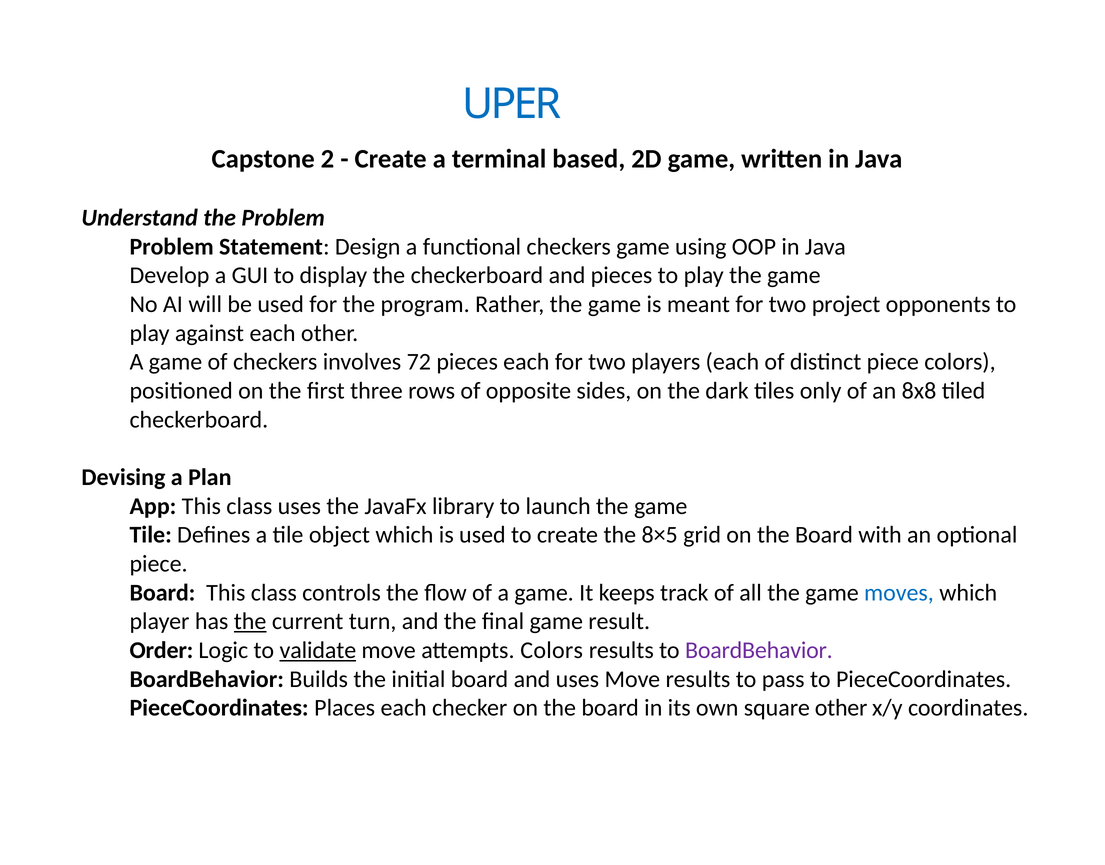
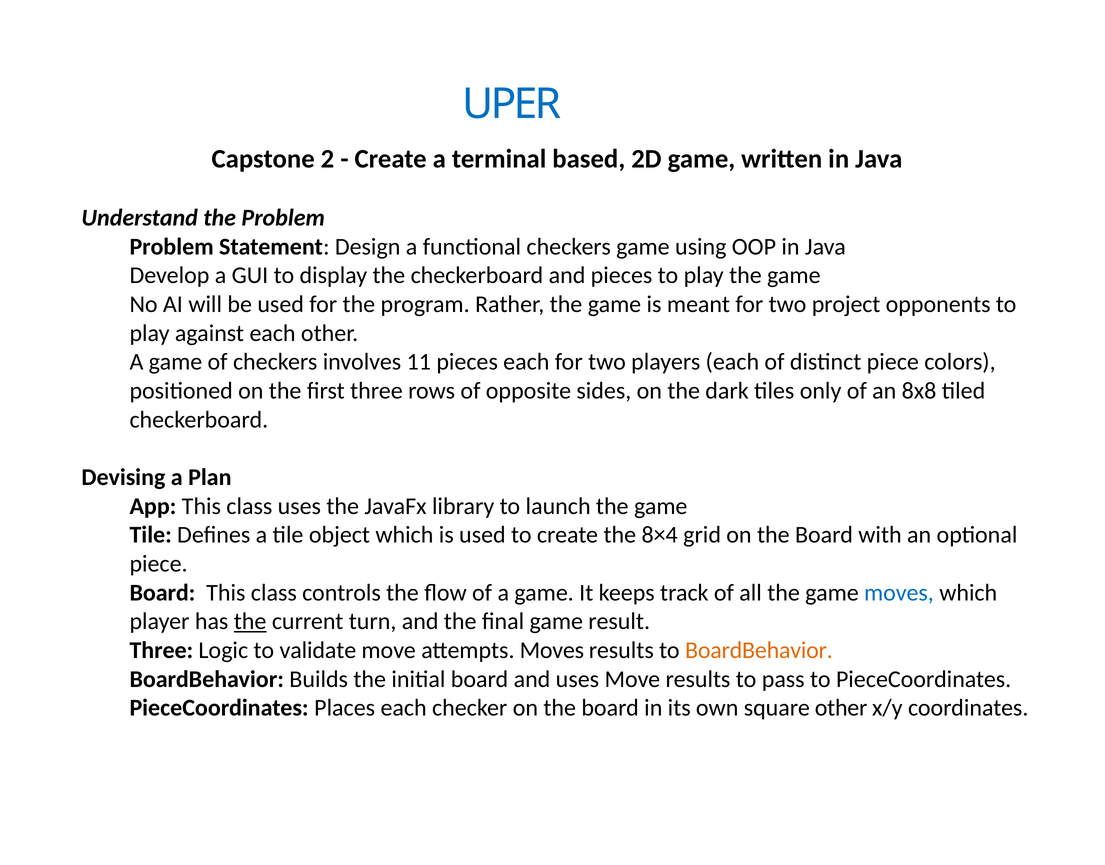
72: 72 -> 11
8×5: 8×5 -> 8×4
Order at (161, 650): Order -> Three
validate underline: present -> none
attempts Colors: Colors -> Moves
BoardBehavior at (759, 650) colour: purple -> orange
